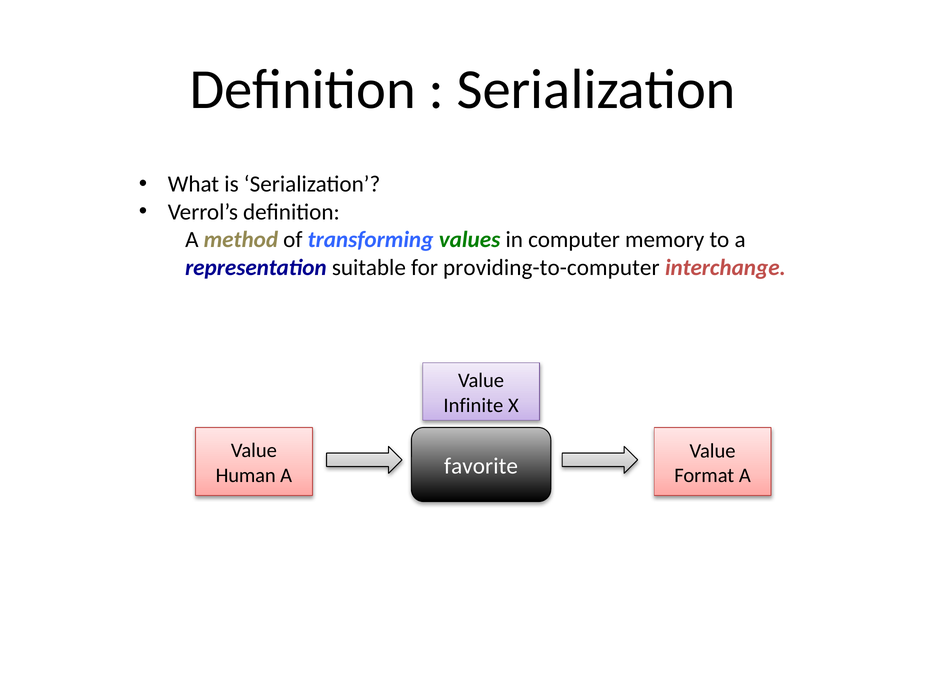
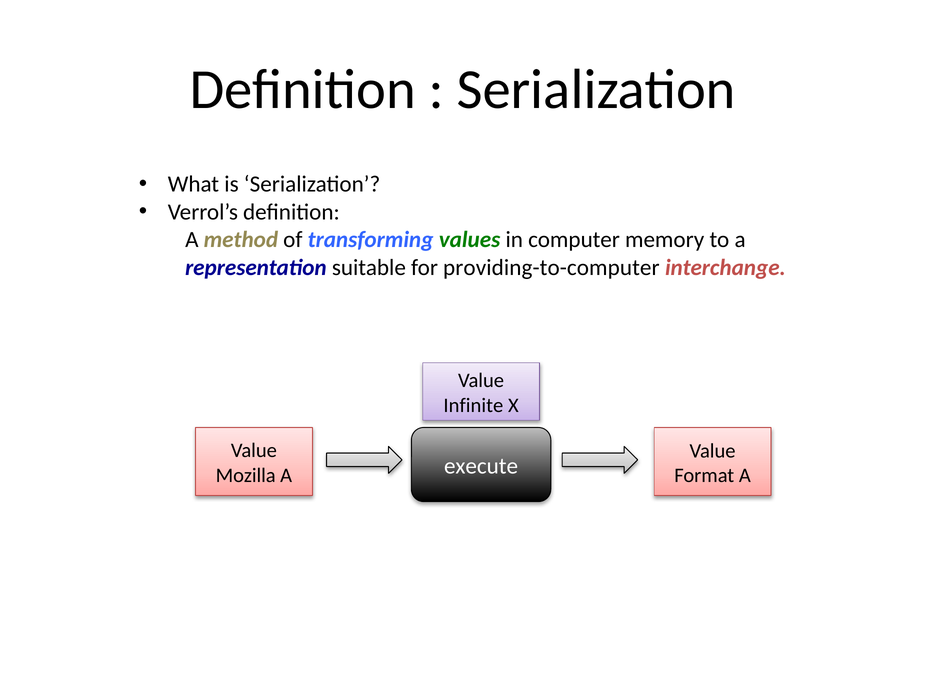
favorite: favorite -> execute
Human: Human -> Mozilla
